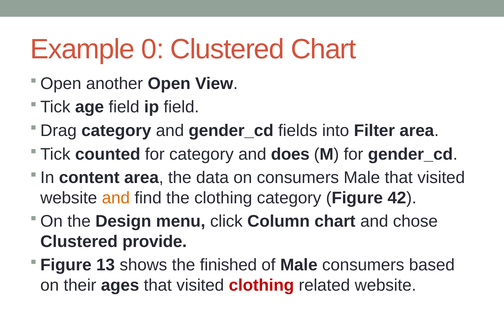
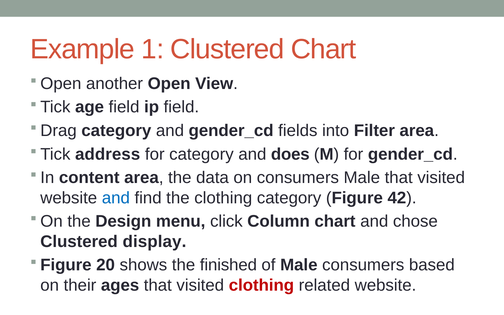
0: 0 -> 1
counted: counted -> address
and at (116, 198) colour: orange -> blue
provide: provide -> display
13: 13 -> 20
